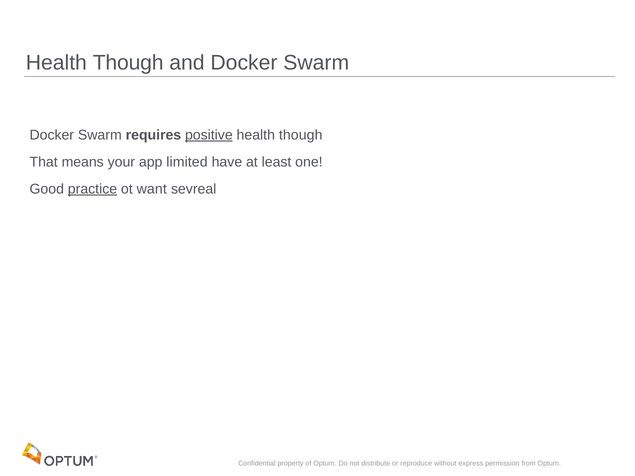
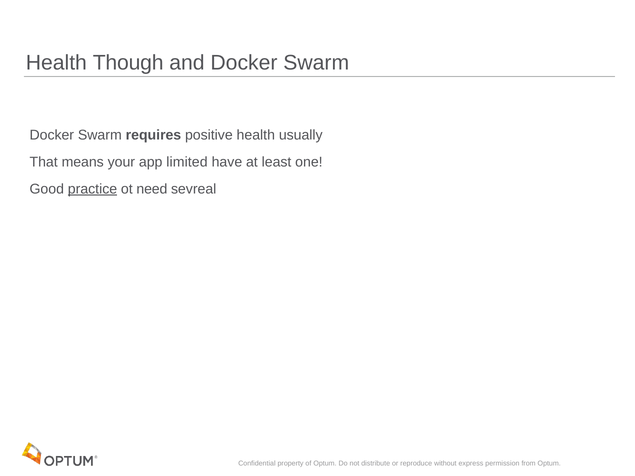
positive underline: present -> none
though at (301, 135): though -> usually
want: want -> need
